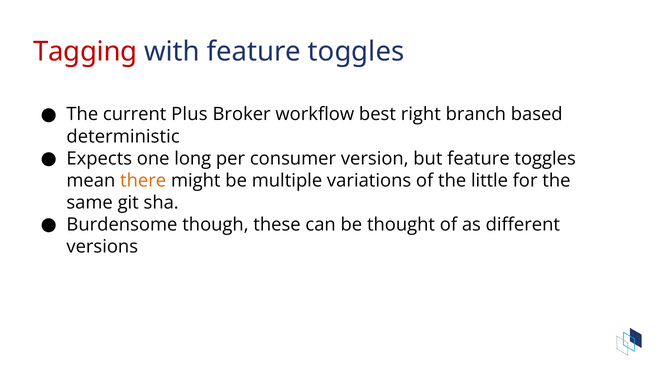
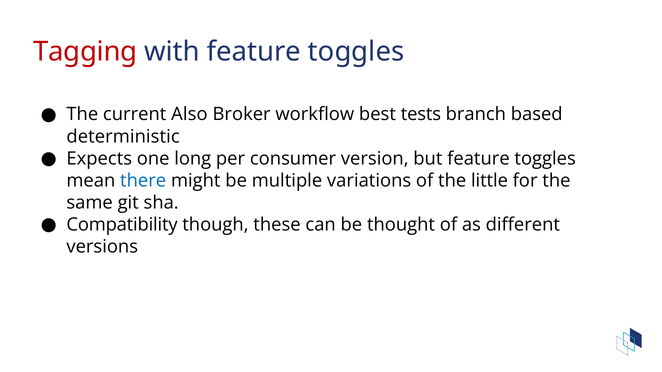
Plus: Plus -> Also
right: right -> tests
there colour: orange -> blue
Burdensome: Burdensome -> Compatibility
